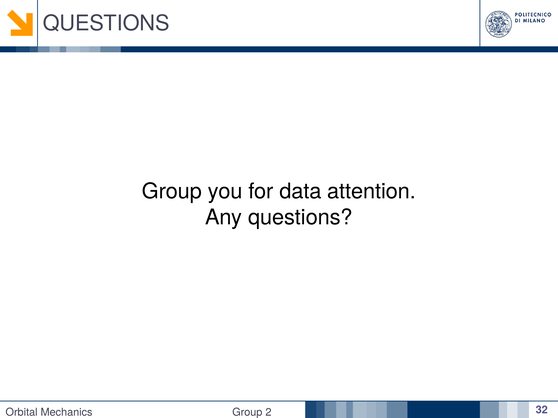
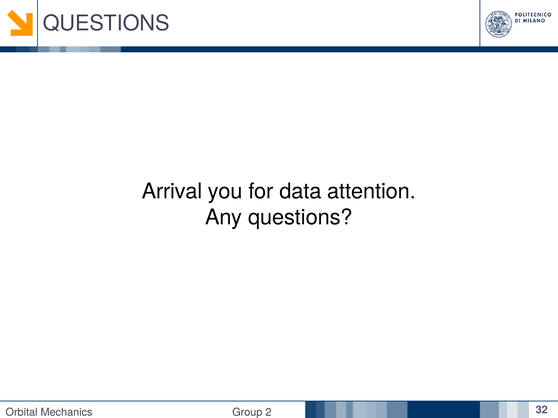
Group at (172, 191): Group -> Arrival
